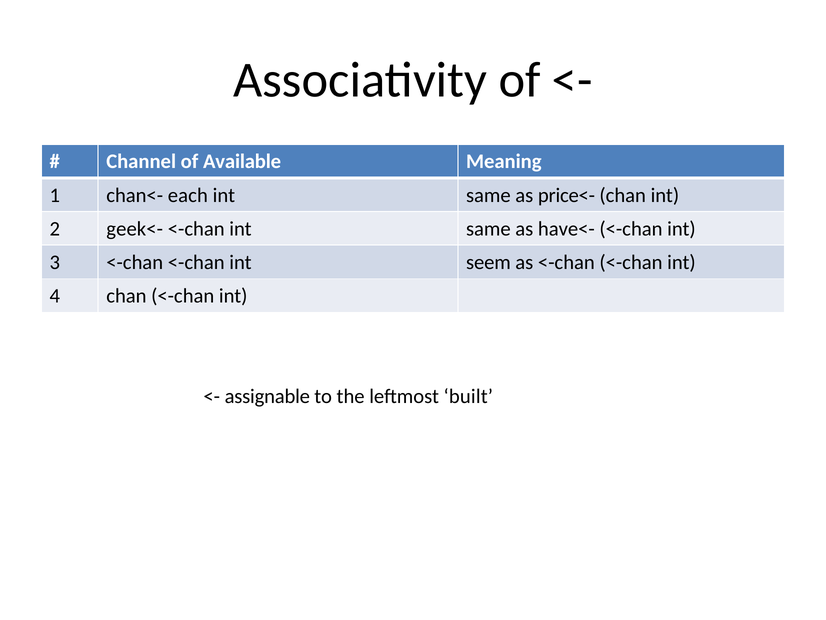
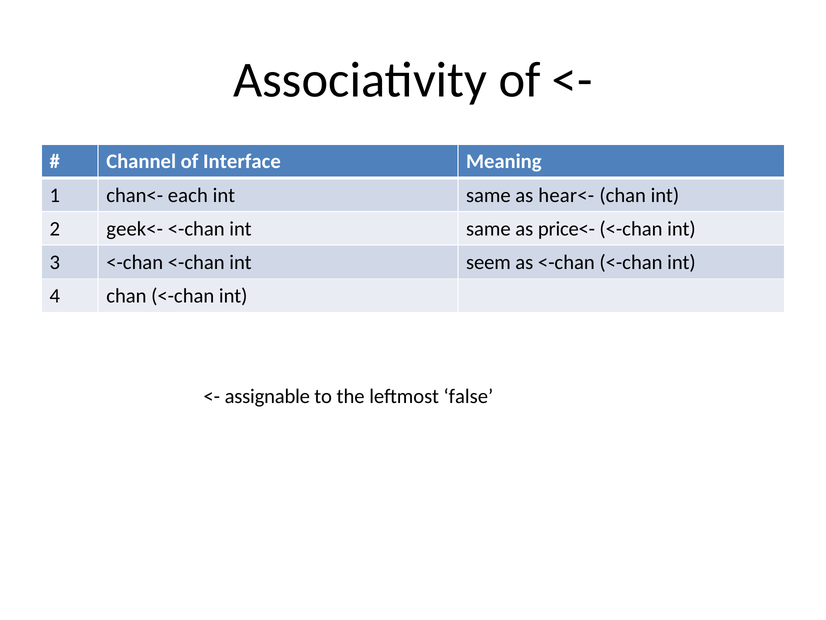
Available: Available -> Interface
price<-: price<- -> hear<-
have<-: have<- -> price<-
built: built -> false
